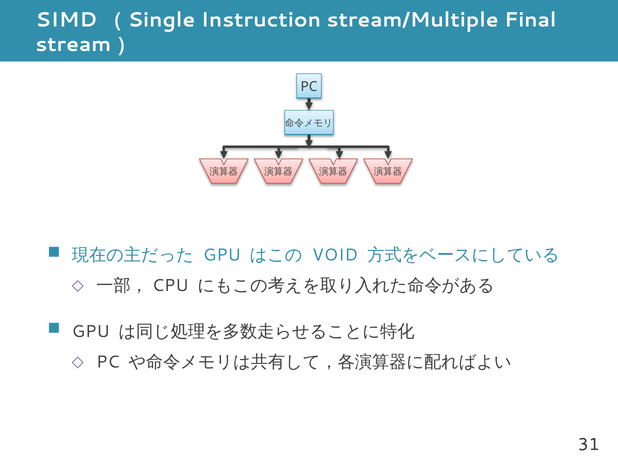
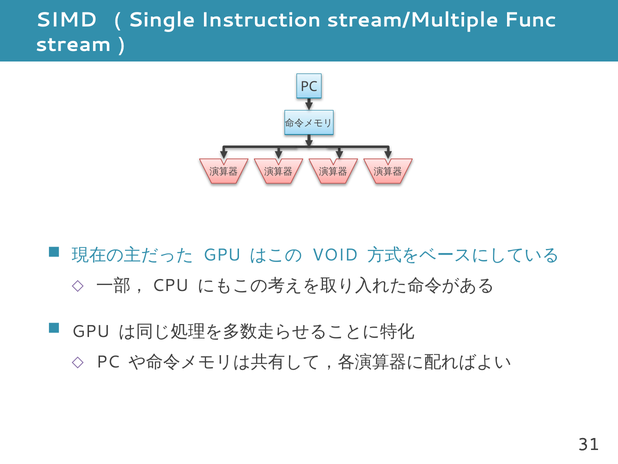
Final: Final -> Func
